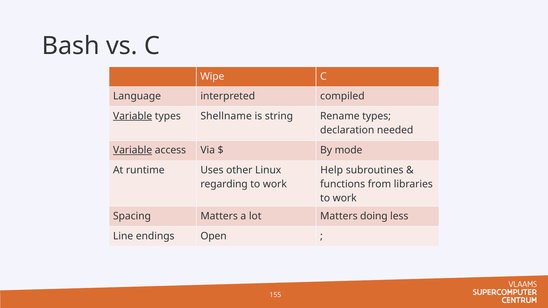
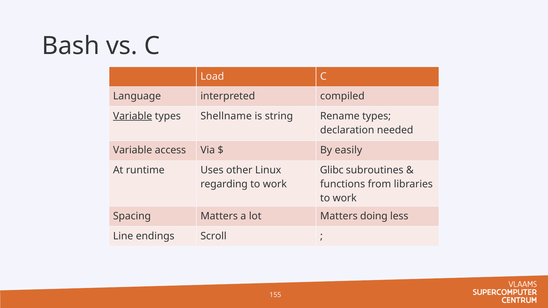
Wipe: Wipe -> Load
Variable at (133, 150) underline: present -> none
mode: mode -> easily
Help: Help -> Glibc
Open: Open -> Scroll
